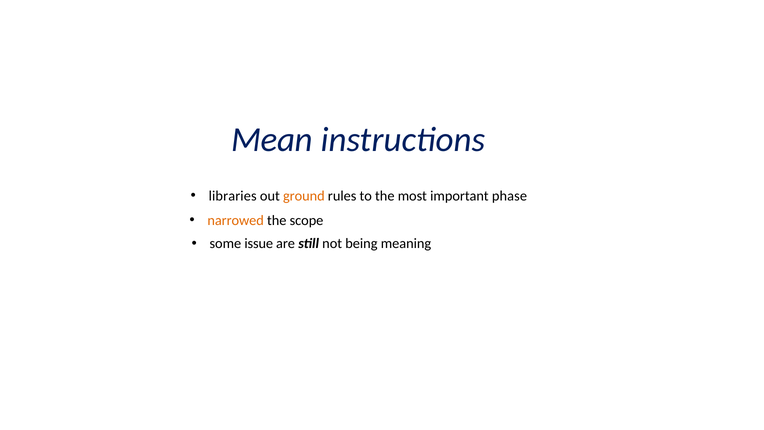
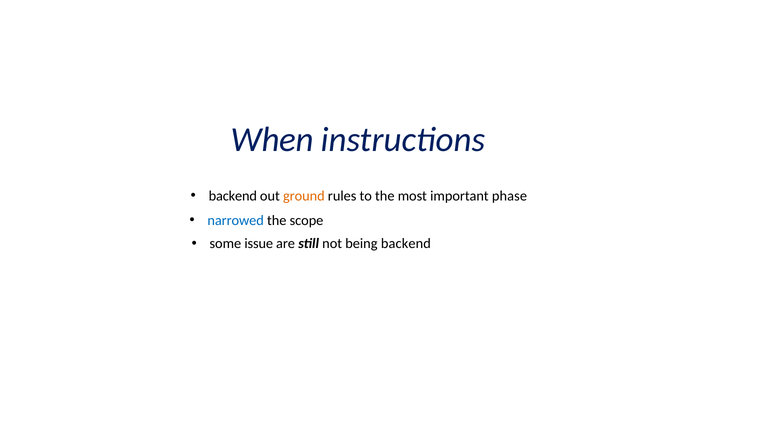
Mean: Mean -> When
libraries at (233, 196): libraries -> backend
narrowed colour: orange -> blue
being meaning: meaning -> backend
